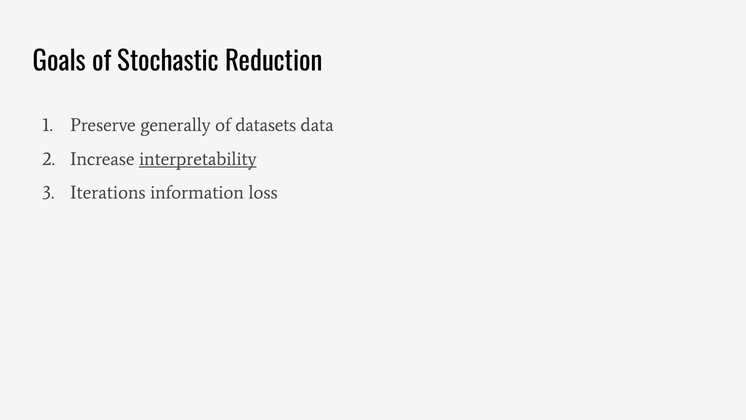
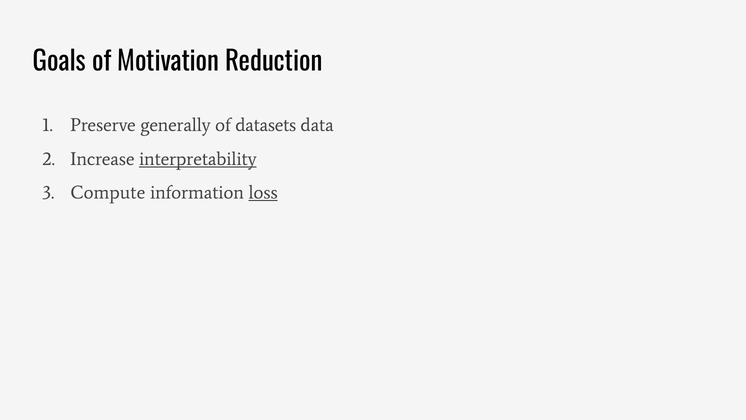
Stochastic: Stochastic -> Motivation
Iterations: Iterations -> Compute
loss underline: none -> present
